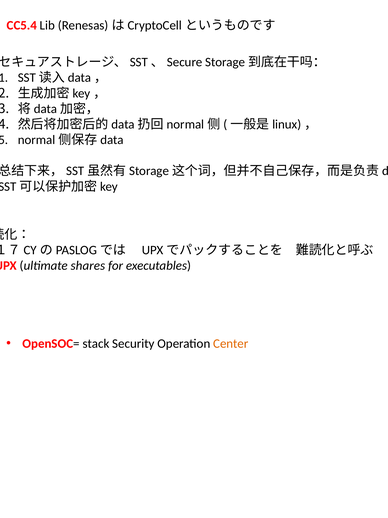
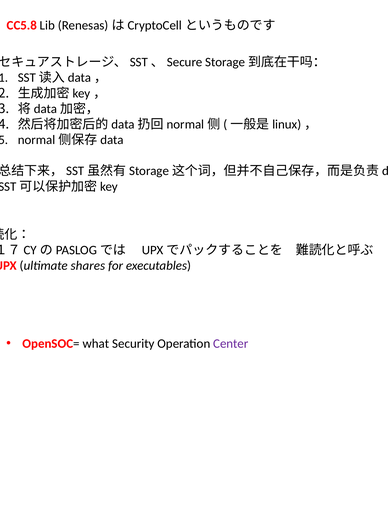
CC5.4: CC5.4 -> CC5.8
stack: stack -> what
Center colour: orange -> purple
